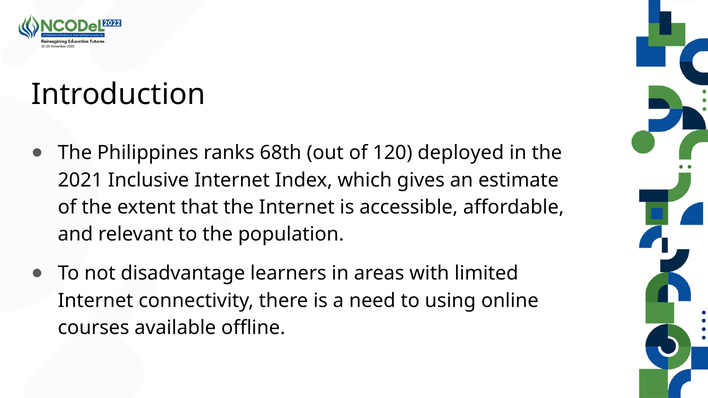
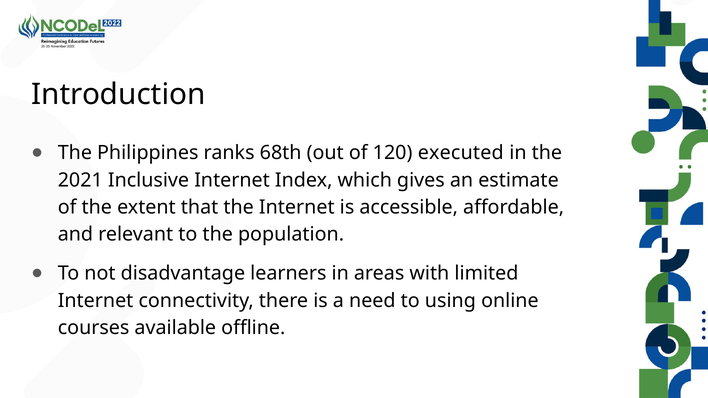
deployed: deployed -> executed
